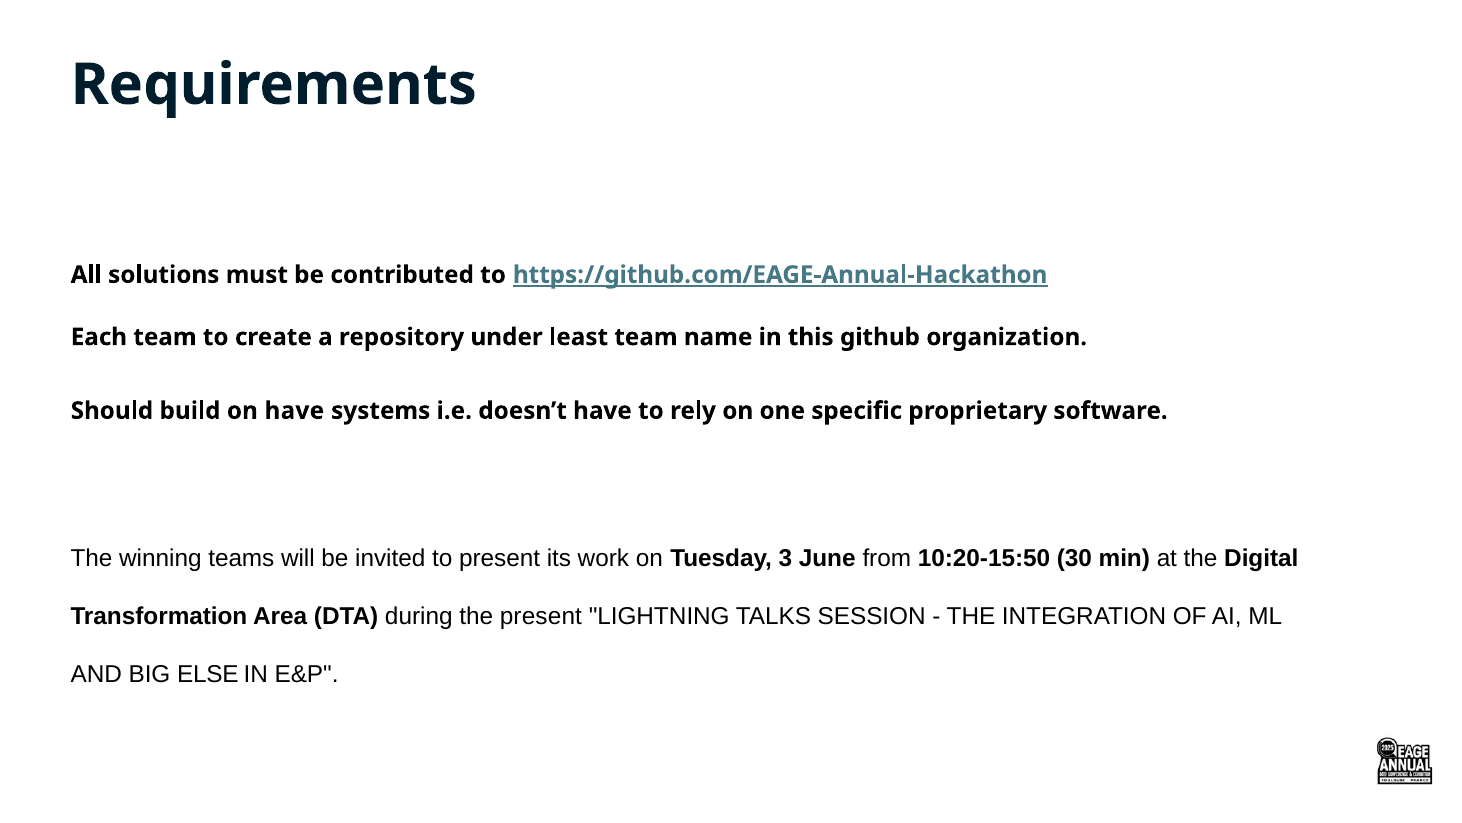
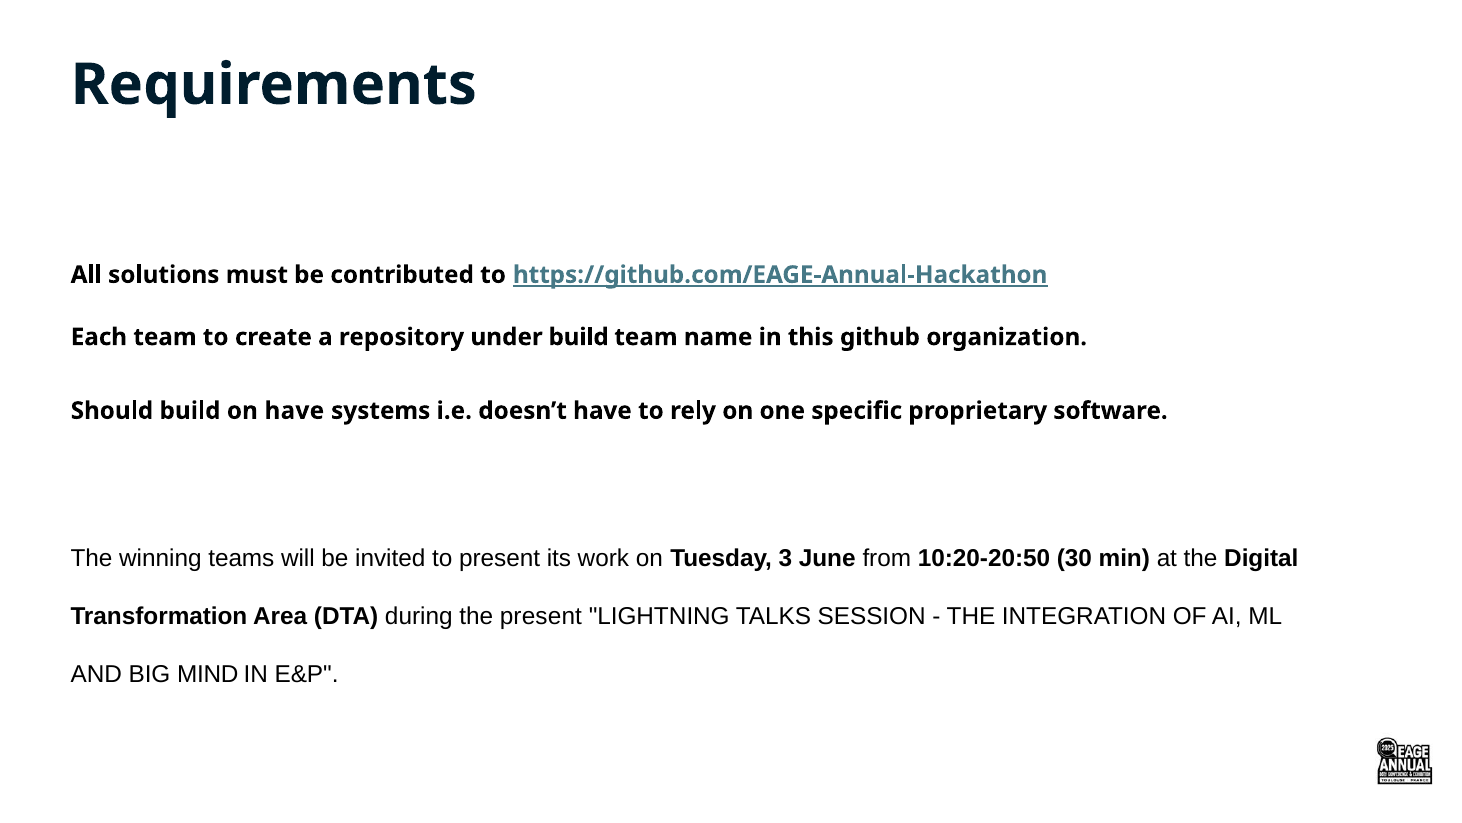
under least: least -> build
10:20-15:50: 10:20-15:50 -> 10:20-20:50
ELSE: ELSE -> MIND
